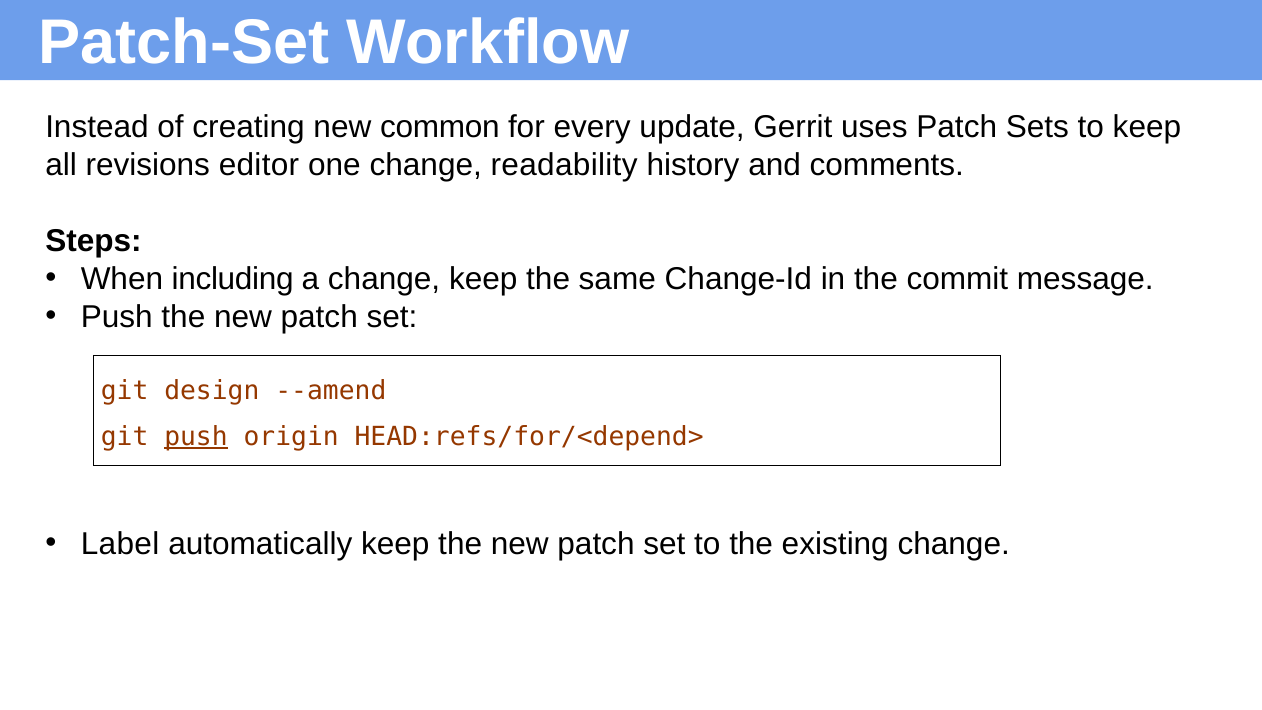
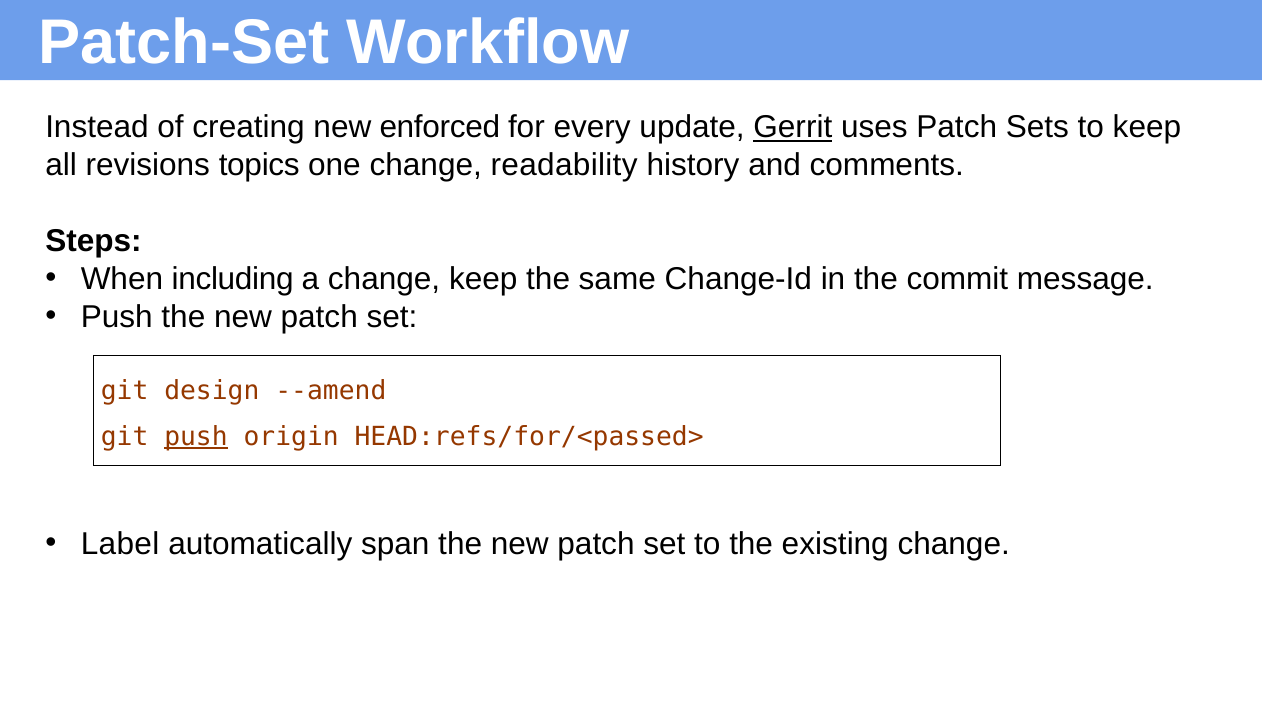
common: common -> enforced
Gerrit underline: none -> present
editor: editor -> topics
HEAD:refs/for/<depend>: HEAD:refs/for/<depend> -> HEAD:refs/for/<passed>
automatically keep: keep -> span
